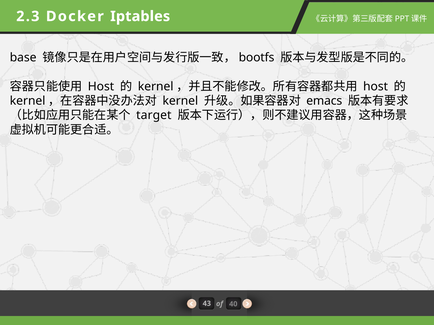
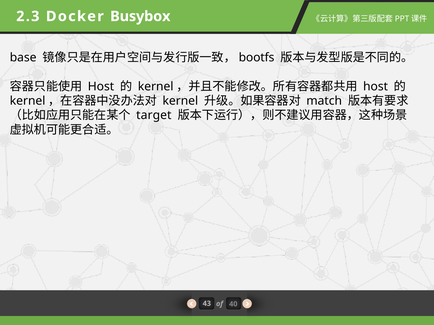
Iptables: Iptables -> Busybox
emacs: emacs -> match
